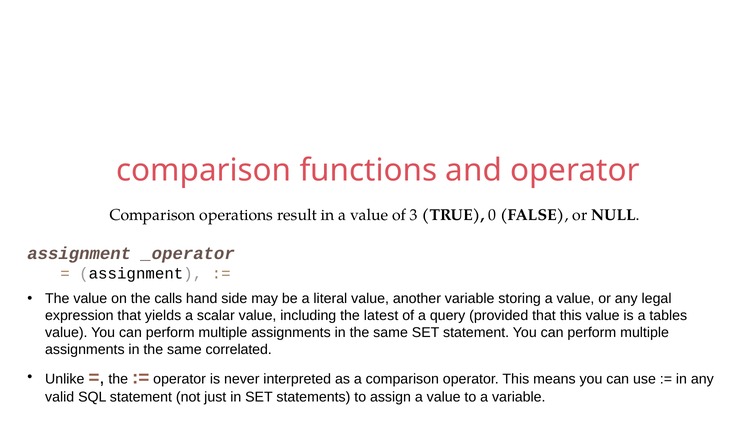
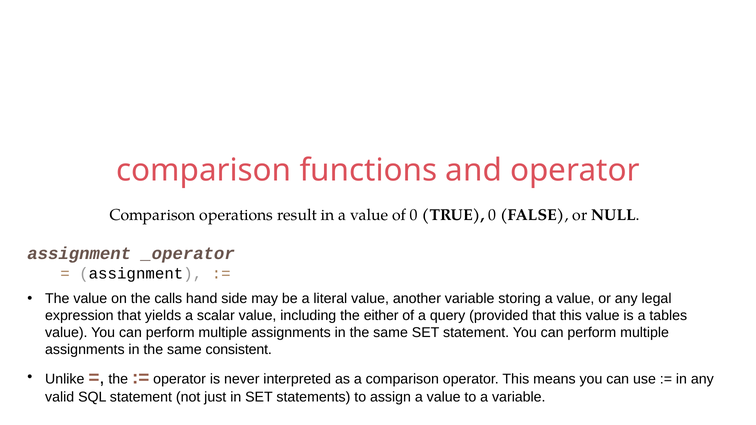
of 3: 3 -> 0
latest: latest -> either
correlated: correlated -> consistent
